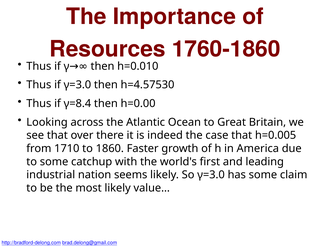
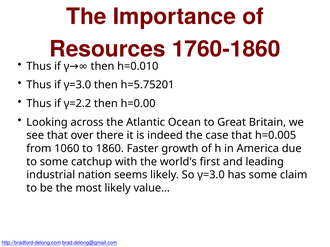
h=4.57530: h=4.57530 -> h=5.75201
γ=8.4: γ=8.4 -> γ=2.2
1710: 1710 -> 1060
